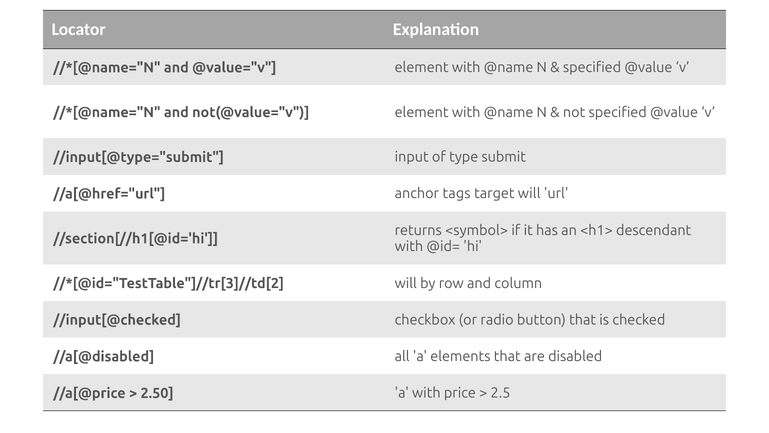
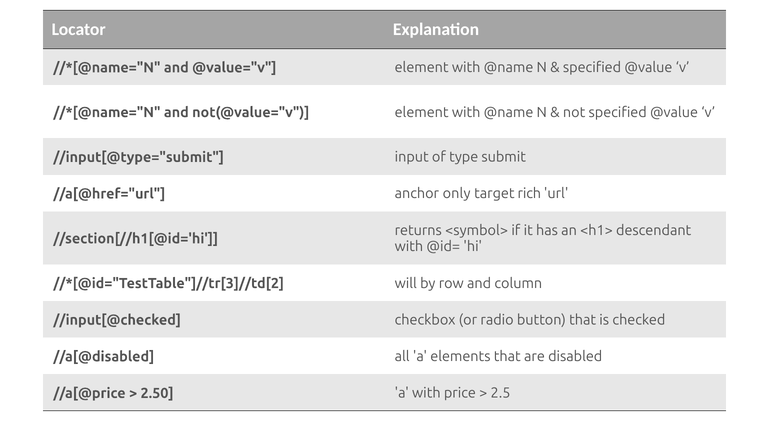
tags: tags -> only
target will: will -> rich
